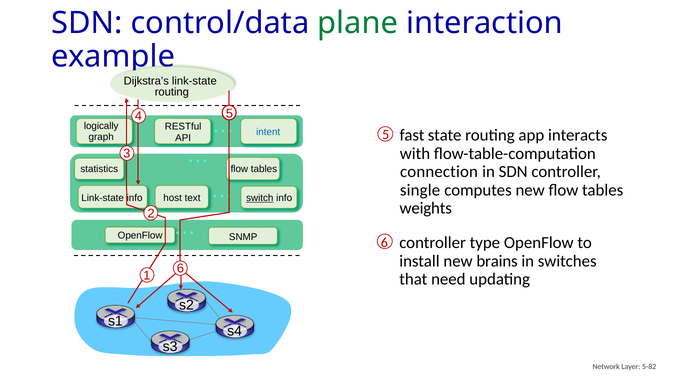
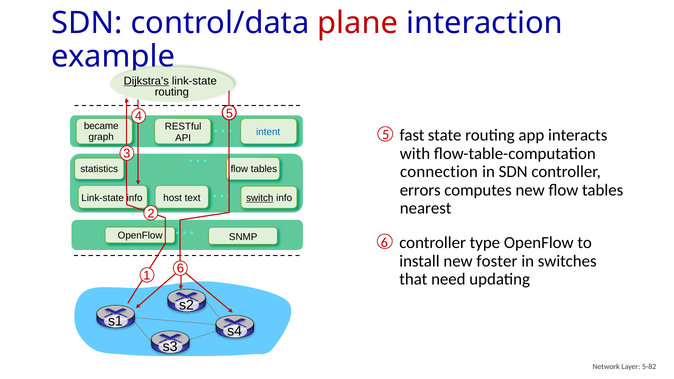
plane colour: green -> red
Dijkstra’s underline: none -> present
logically: logically -> became
single: single -> errors
weights: weights -> nearest
brains: brains -> foster
